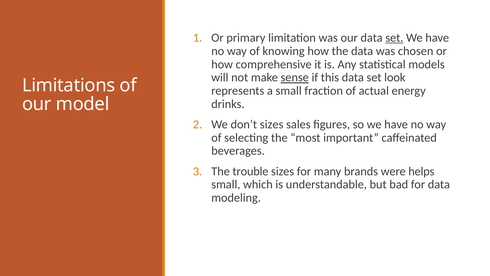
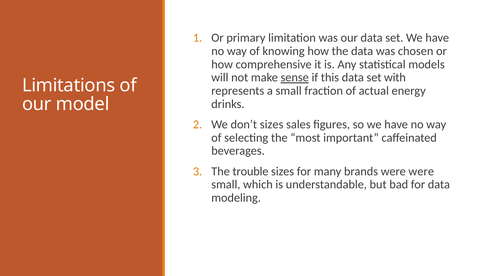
set at (394, 38) underline: present -> none
look: look -> with
were helps: helps -> were
